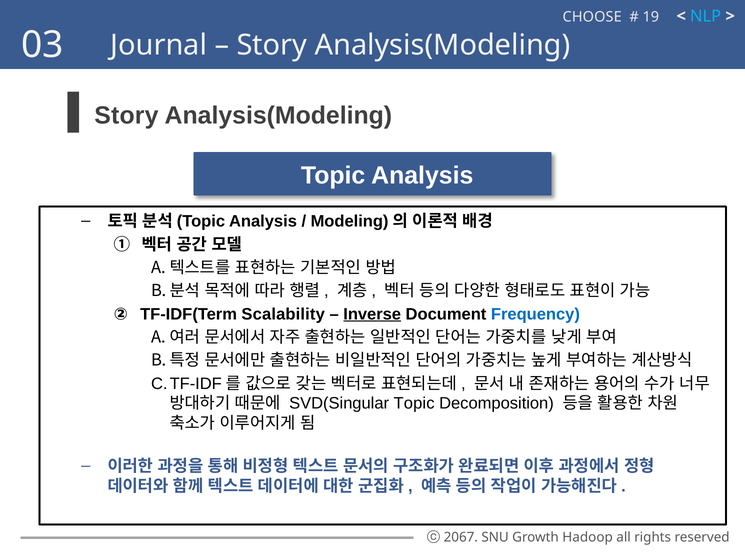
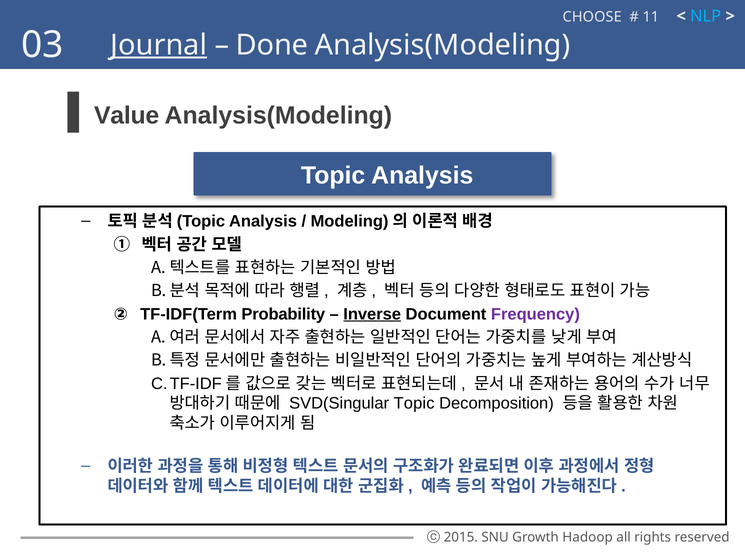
19: 19 -> 11
Journal underline: none -> present
Story at (272, 45): Story -> Done
Story at (126, 115): Story -> Value
Scalability: Scalability -> Probability
Frequency colour: blue -> purple
2067: 2067 -> 2015
